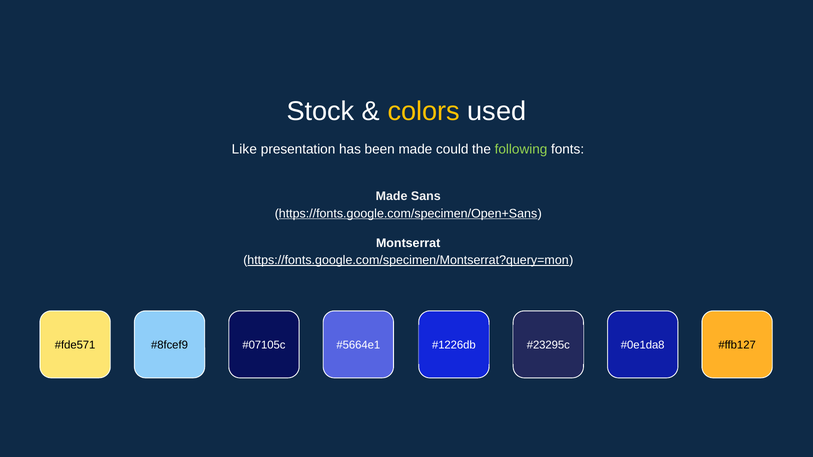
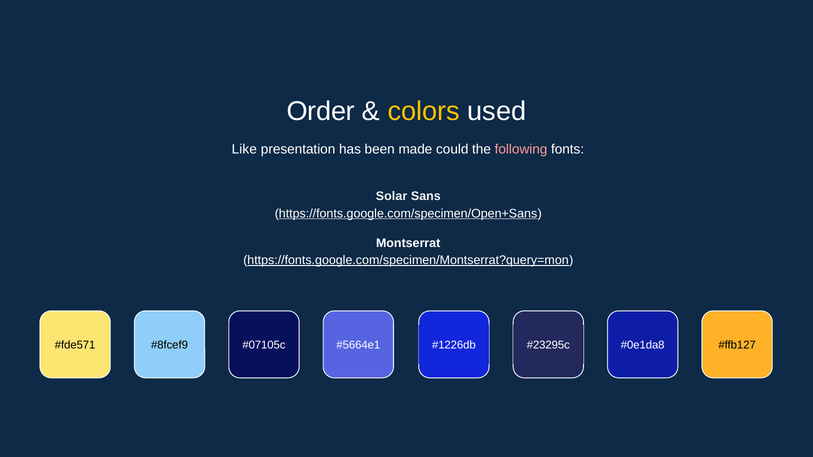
Stock: Stock -> Order
following colour: light green -> pink
Made at (392, 196): Made -> Solar
